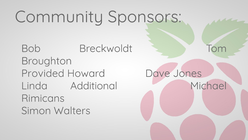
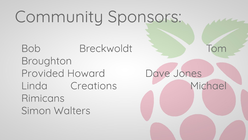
Additional: Additional -> Creations
